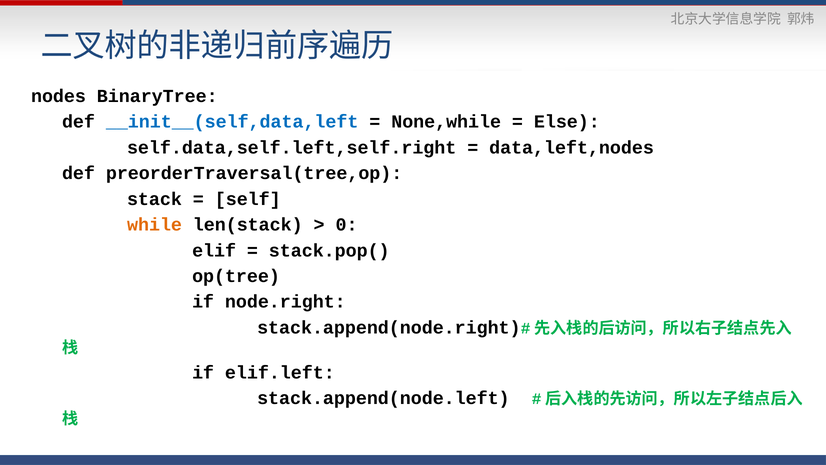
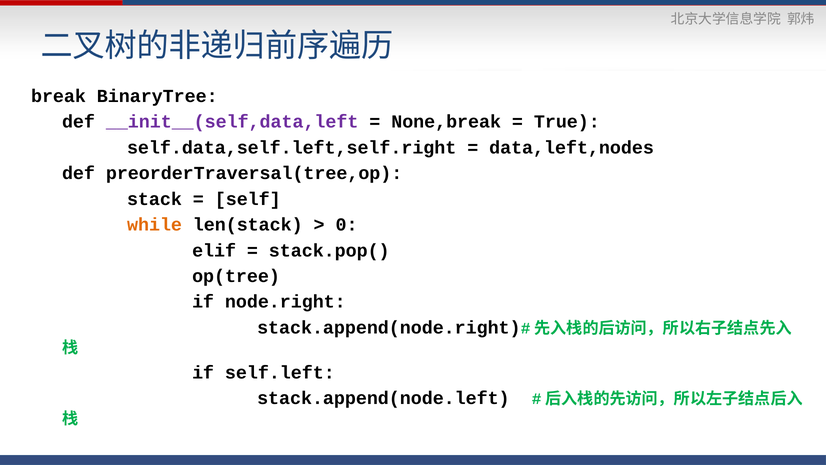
nodes: nodes -> break
__init__(self,data,left colour: blue -> purple
None,while: None,while -> None,break
Else: Else -> True
elif.left: elif.left -> self.left
